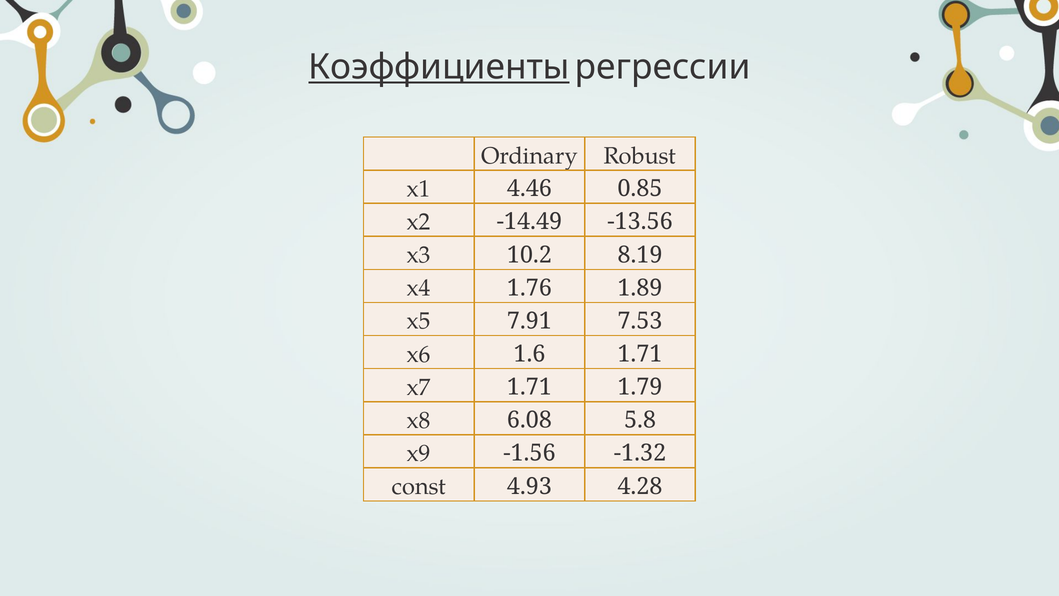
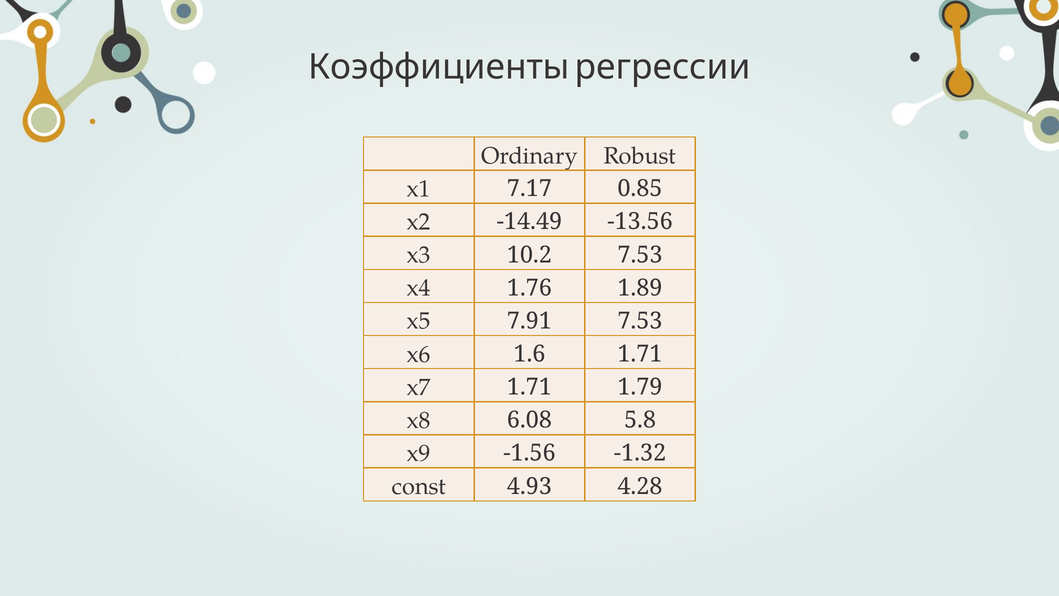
Коэффициенты underline: present -> none
4.46: 4.46 -> 7.17
10.2 8.19: 8.19 -> 7.53
